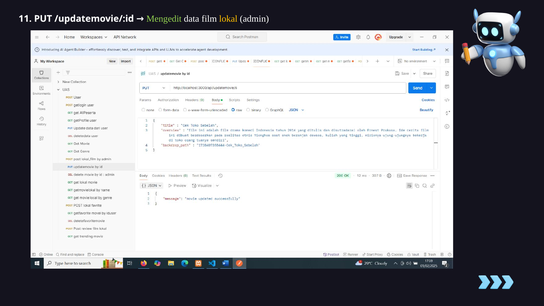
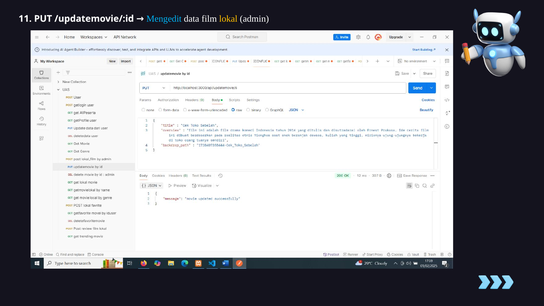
Mengedit colour: light green -> light blue
